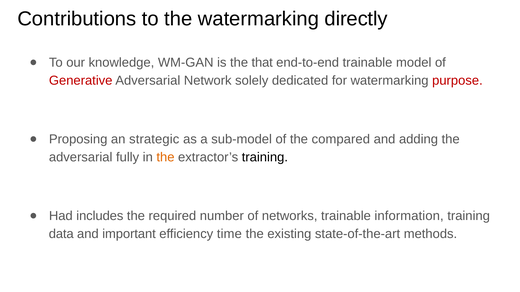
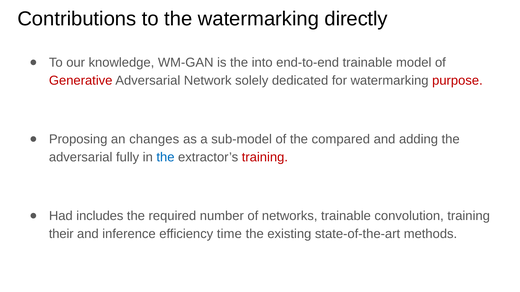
that: that -> into
strategic: strategic -> changes
the at (165, 157) colour: orange -> blue
training at (265, 157) colour: black -> red
information: information -> convolution
data: data -> their
important: important -> inference
